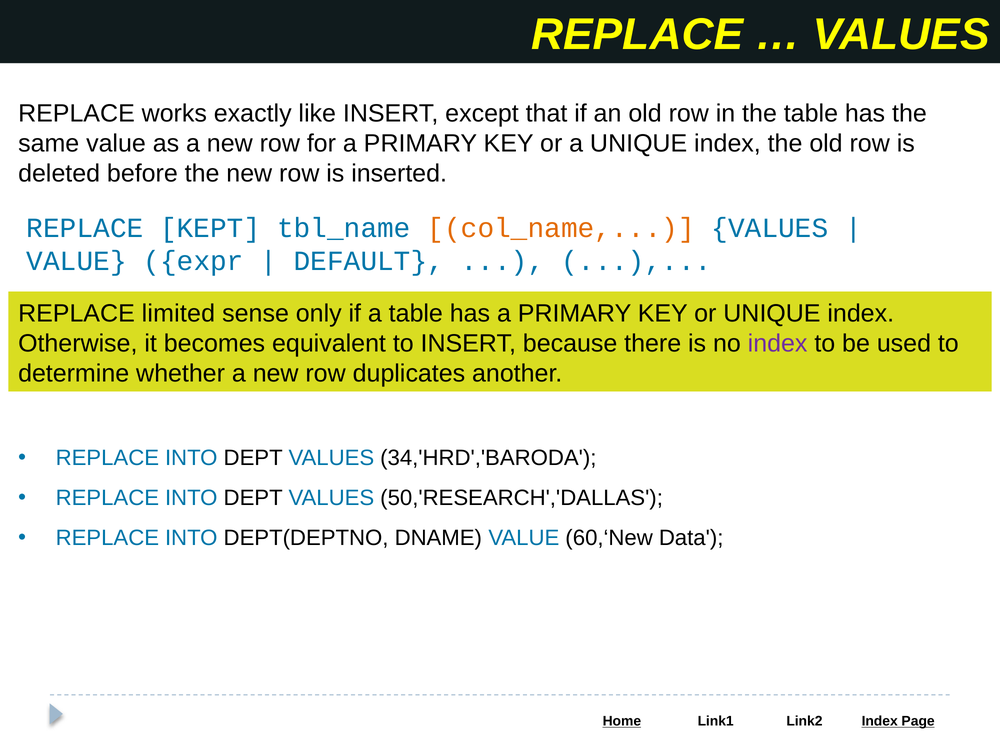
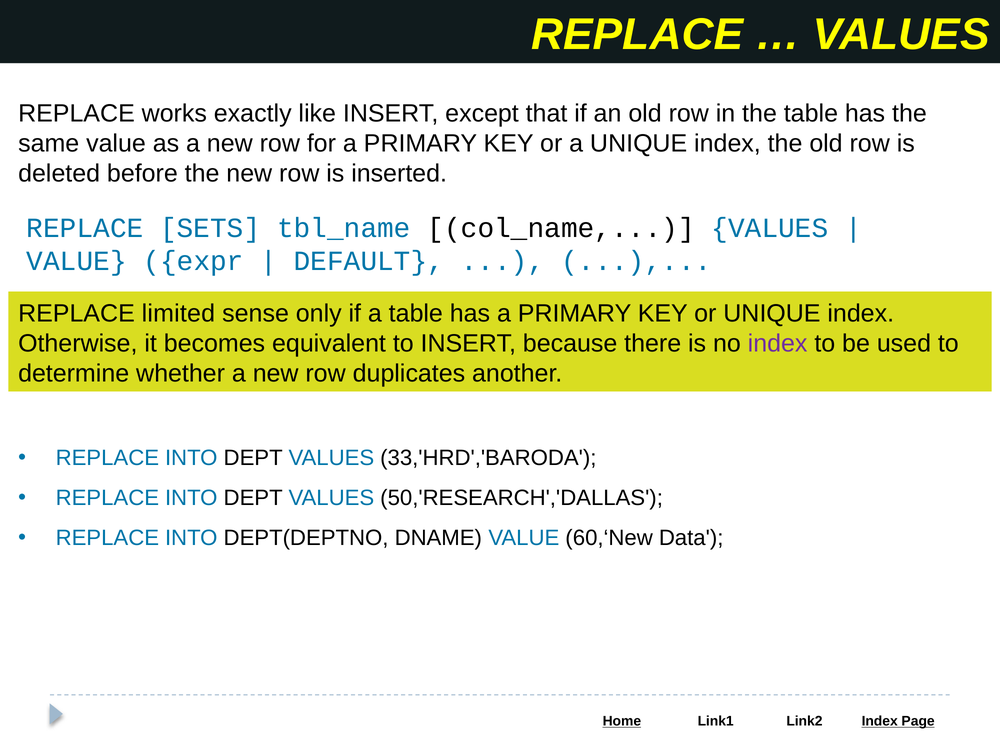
KEPT: KEPT -> SETS
col_name colour: orange -> black
34,'HRD','BARODA: 34,'HRD','BARODA -> 33,'HRD','BARODA
